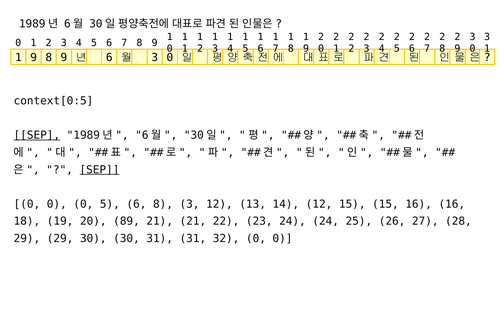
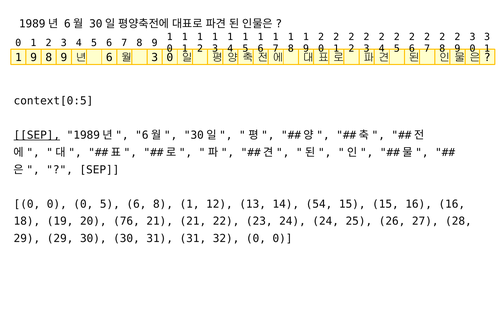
SEP at (99, 170) underline: present -> none
6 8 3: 3 -> 1
14 12: 12 -> 54
89: 89 -> 76
